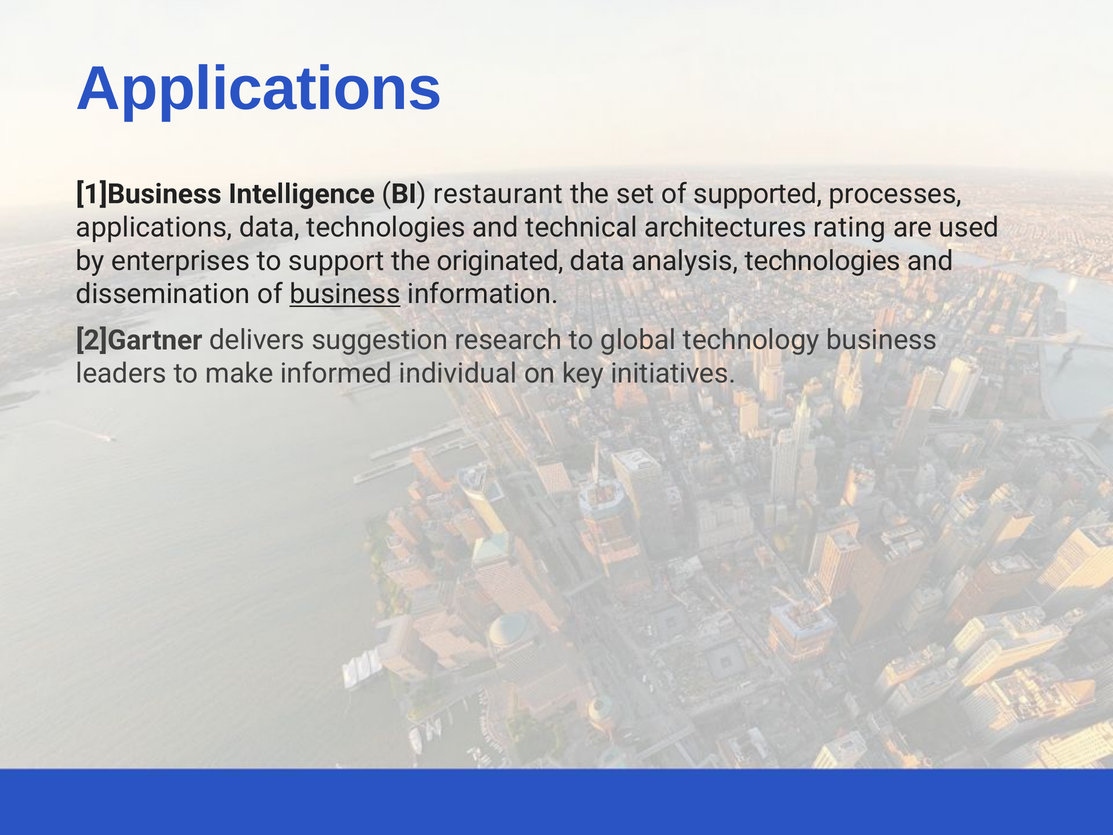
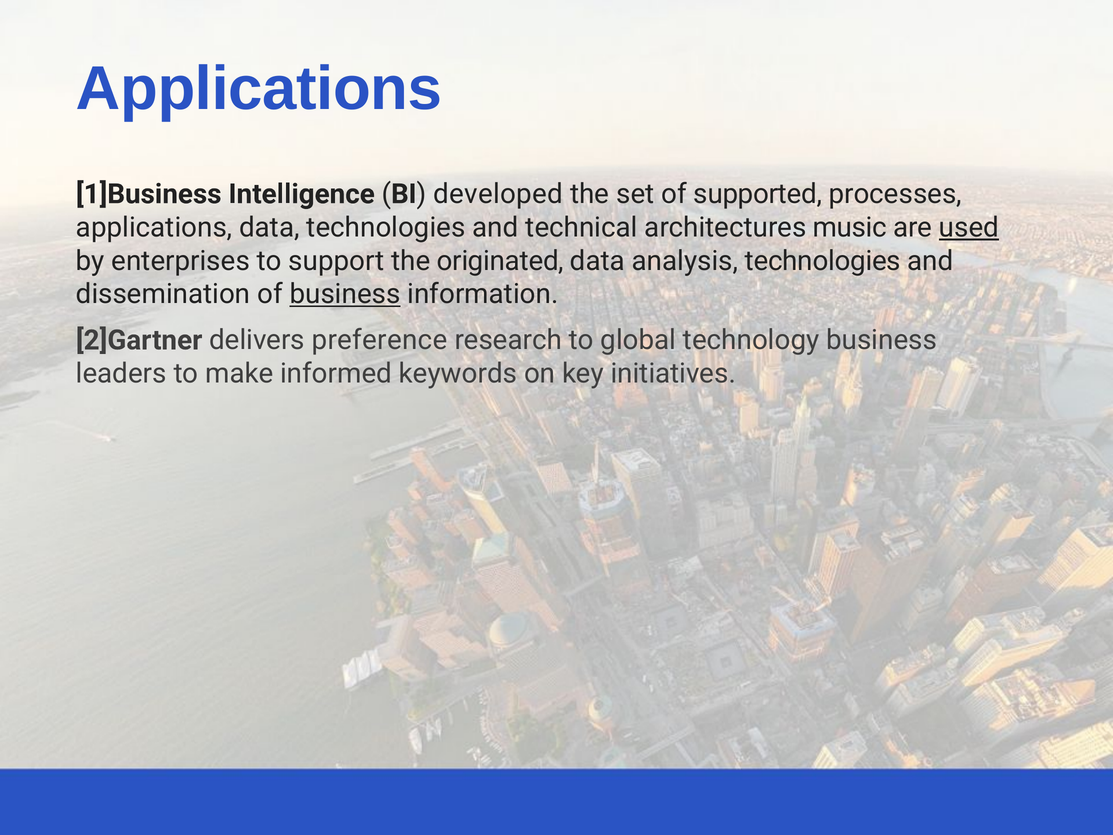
restaurant: restaurant -> developed
rating: rating -> music
used underline: none -> present
suggestion: suggestion -> preference
individual: individual -> keywords
